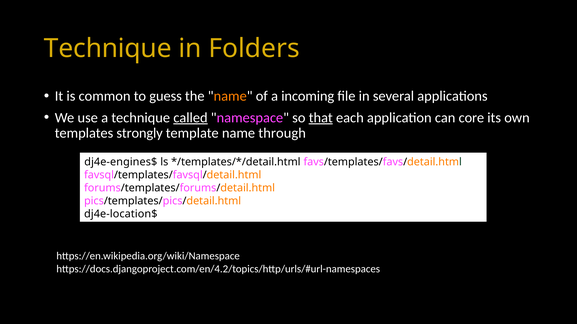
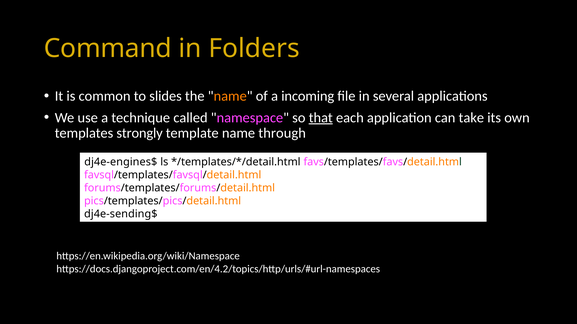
Technique at (108, 48): Technique -> Command
guess: guess -> slides
called underline: present -> none
core: core -> take
dj4e-location$: dj4e-location$ -> dj4e-sending$
